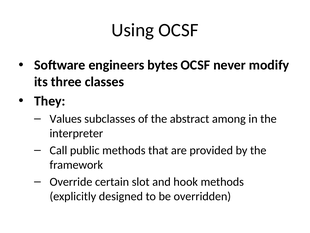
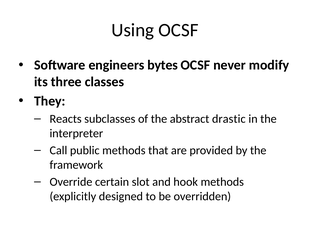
Values: Values -> Reacts
among: among -> drastic
